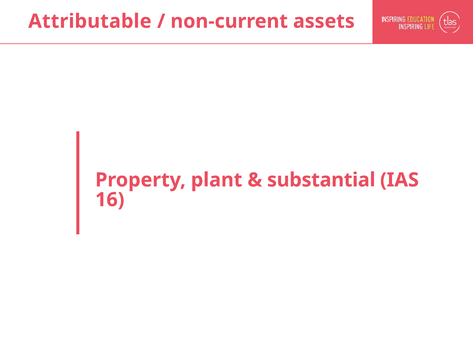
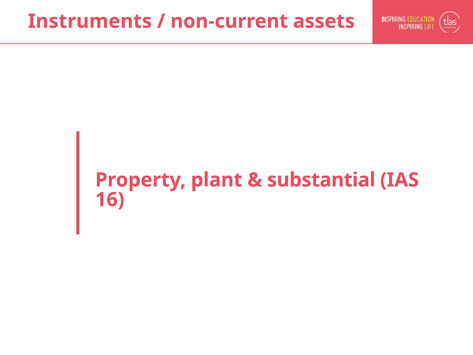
Attributable: Attributable -> Instruments
